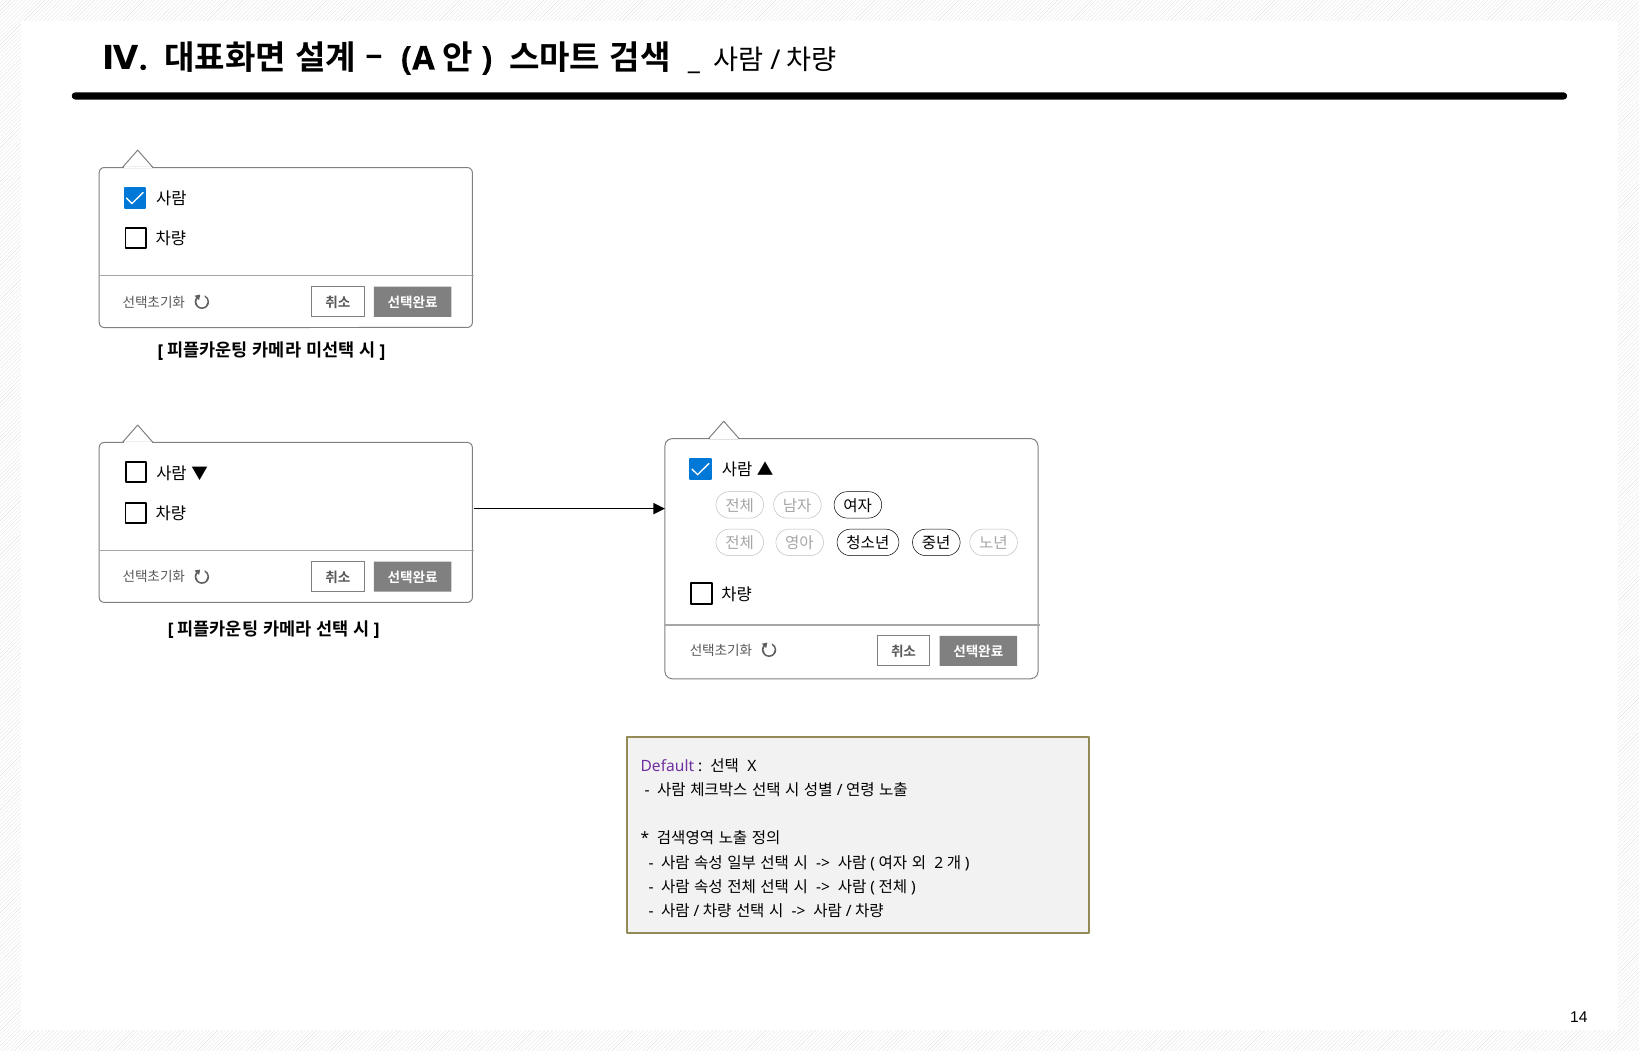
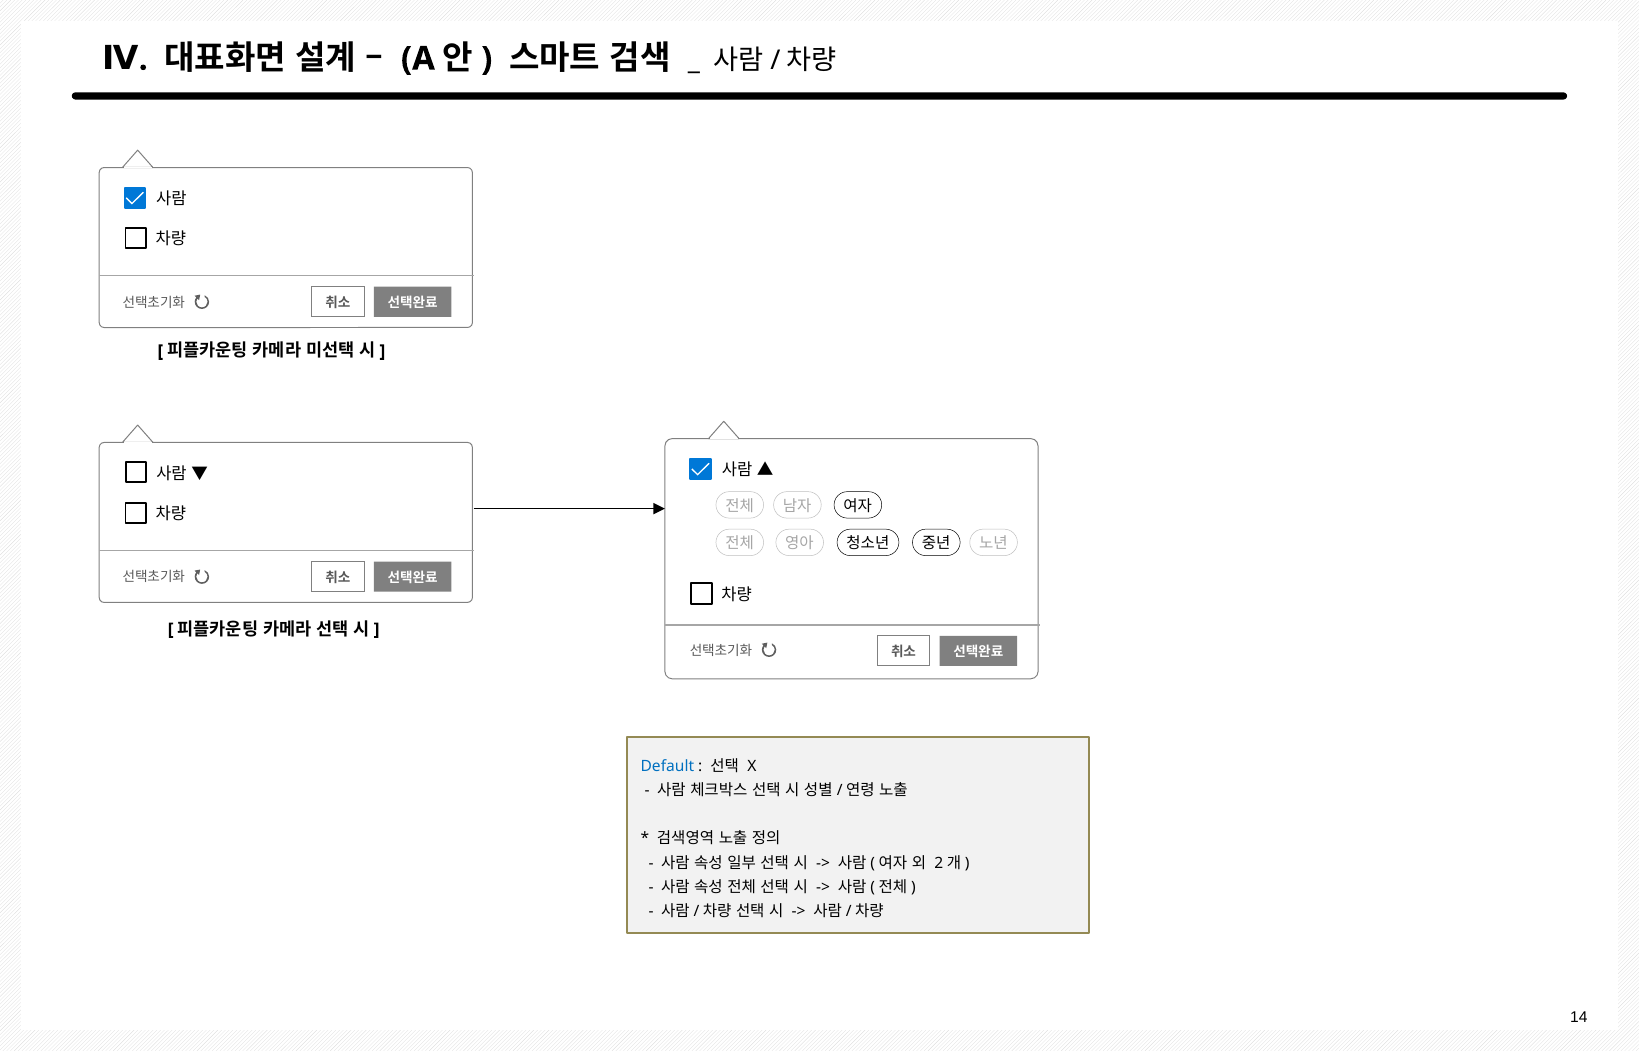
Default colour: purple -> blue
